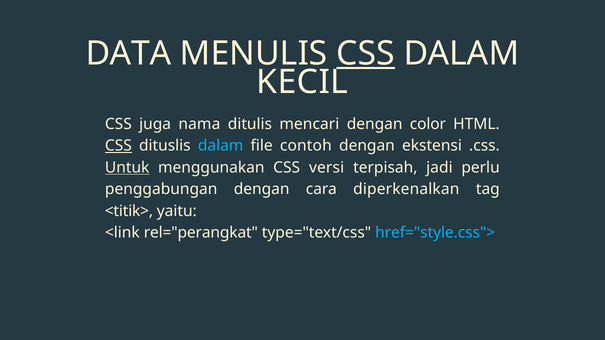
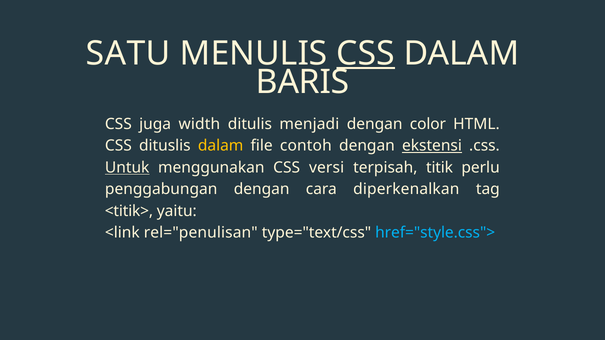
DATA: DATA -> SATU
KECIL: KECIL -> BARIS
nama: nama -> width
mencari: mencari -> menjadi
CSS at (118, 146) underline: present -> none
dalam at (221, 146) colour: light blue -> yellow
ekstensi underline: none -> present
jadi: jadi -> titik
rel="perangkat: rel="perangkat -> rel="penulisan
